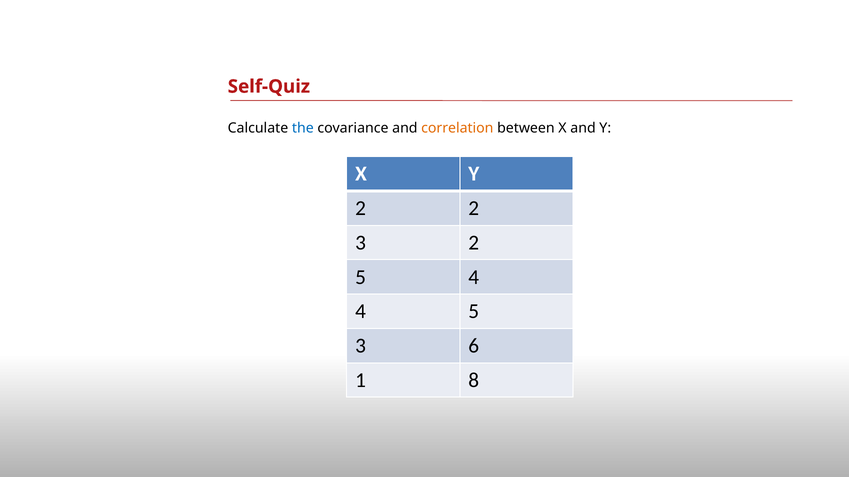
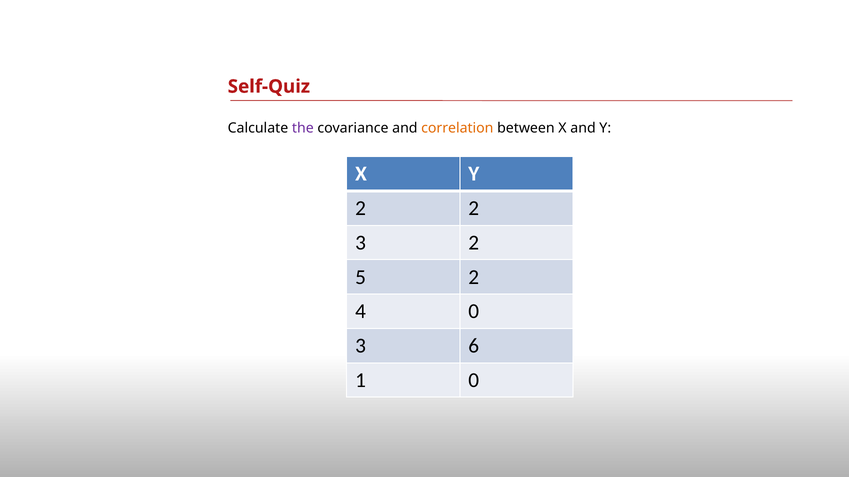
the colour: blue -> purple
5 4: 4 -> 2
4 5: 5 -> 0
1 8: 8 -> 0
